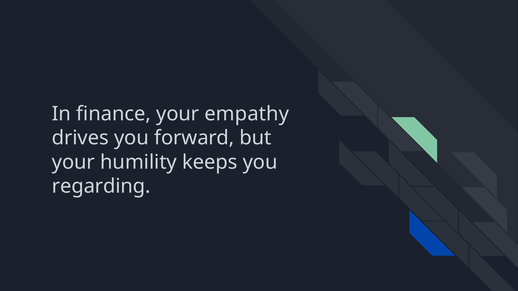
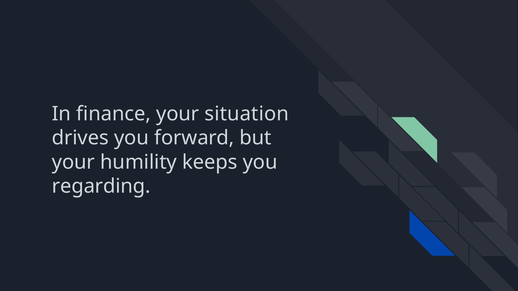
empathy: empathy -> situation
